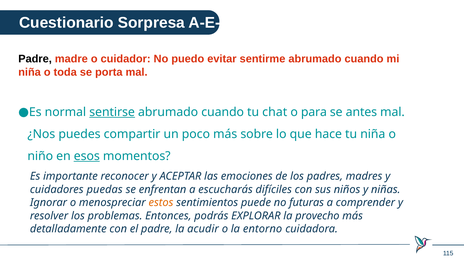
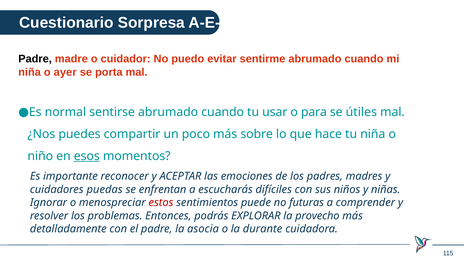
toda: toda -> ayer
sentirse underline: present -> none
chat: chat -> usar
antes: antes -> útiles
estos colour: orange -> red
acudir: acudir -> asocia
entorno: entorno -> durante
